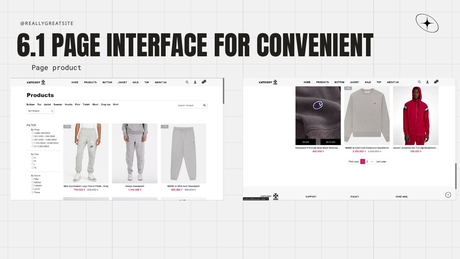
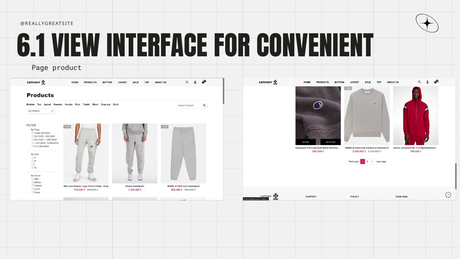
6.1 PAGE: PAGE -> VIEW
